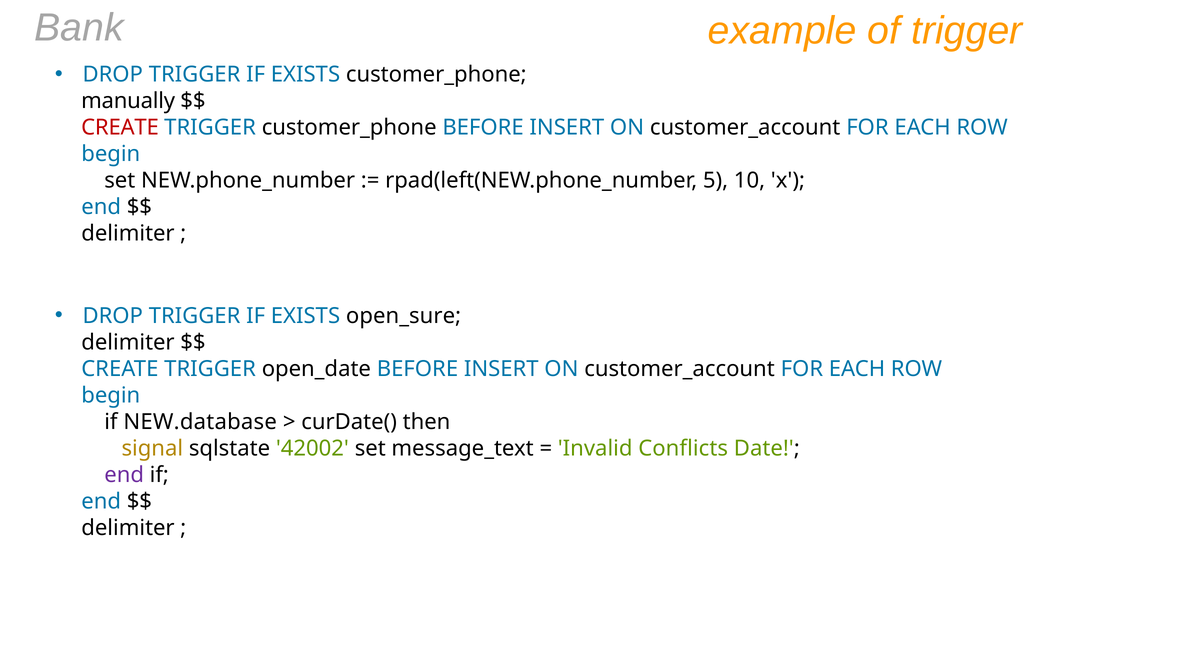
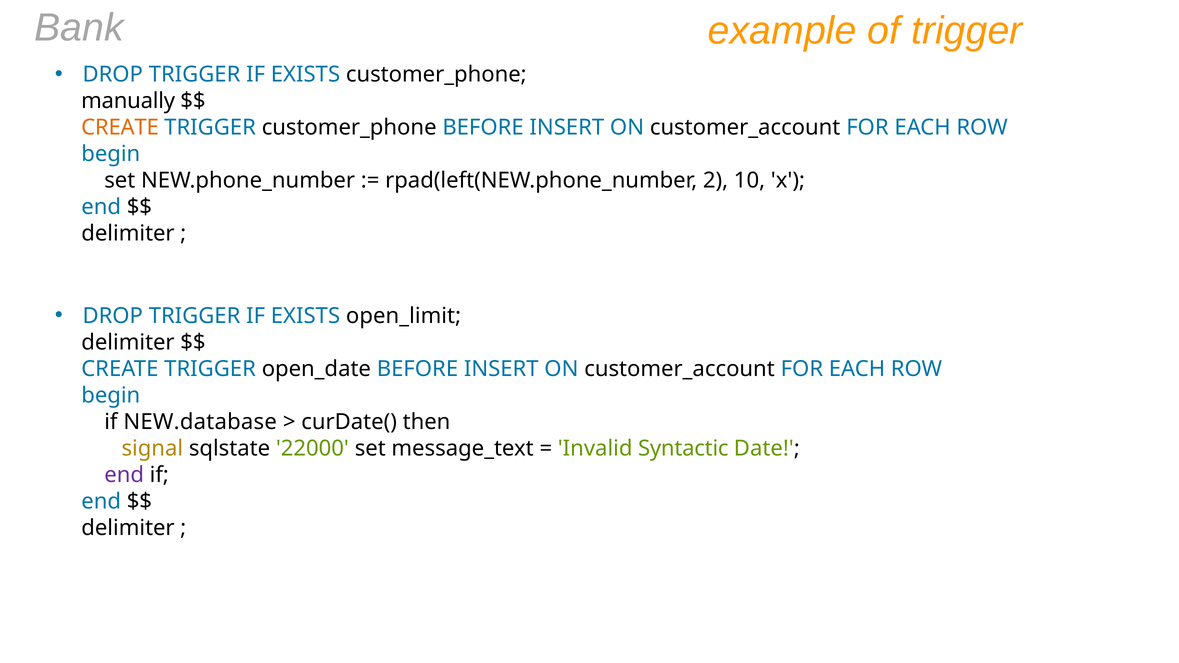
CREATE at (120, 128) colour: red -> orange
5: 5 -> 2
open_sure: open_sure -> open_limit
42002: 42002 -> 22000
Conflicts: Conflicts -> Syntactic
